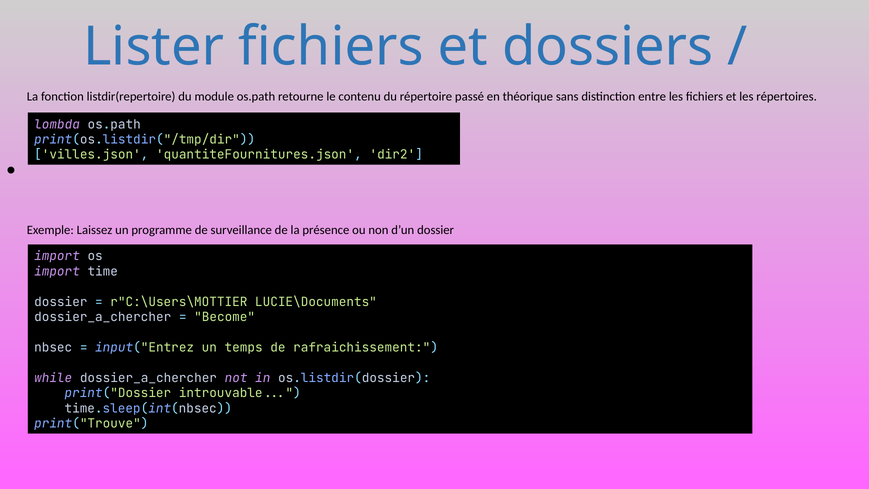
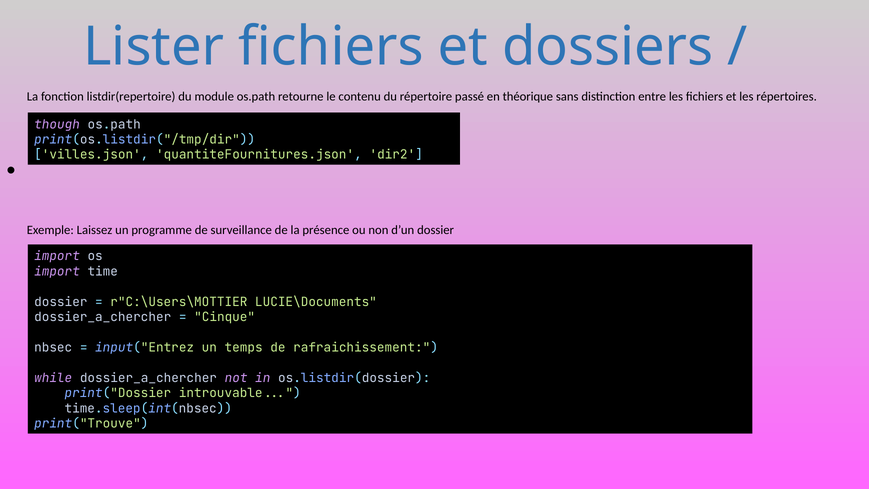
lombda: lombda -> though
Become: Become -> Cinque
